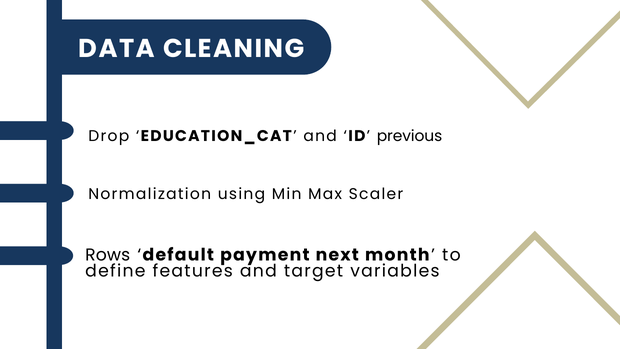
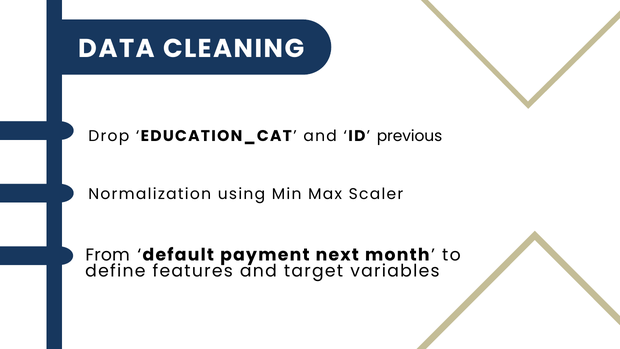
Rows: Rows -> From
